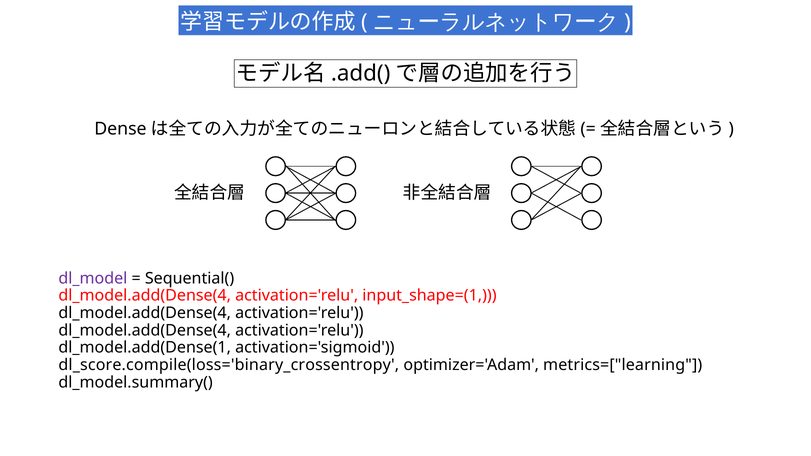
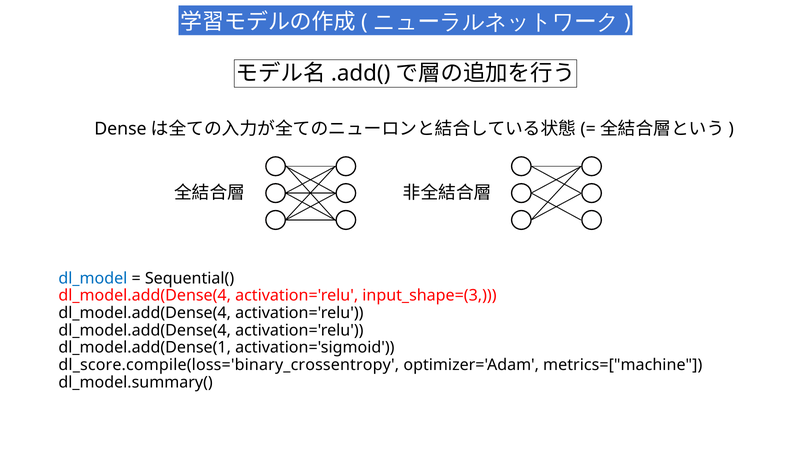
dl_model colour: purple -> blue
input_shape=(1: input_shape=(1 -> input_shape=(3
metrics=["learning: metrics=["learning -> metrics=["machine
